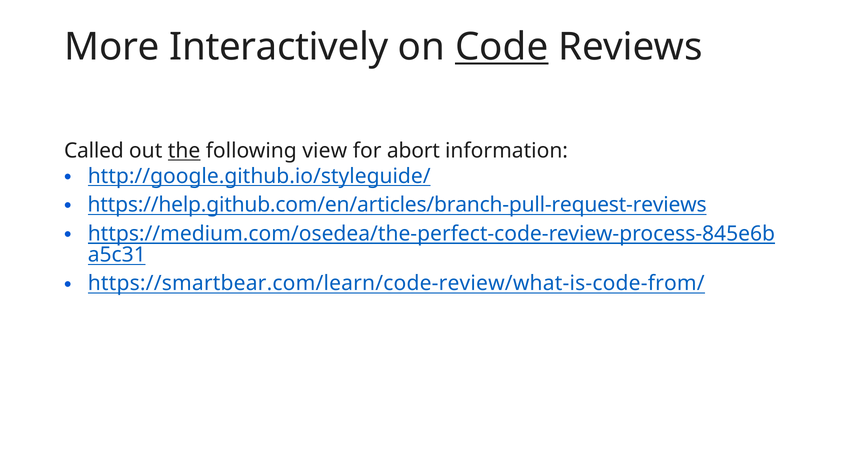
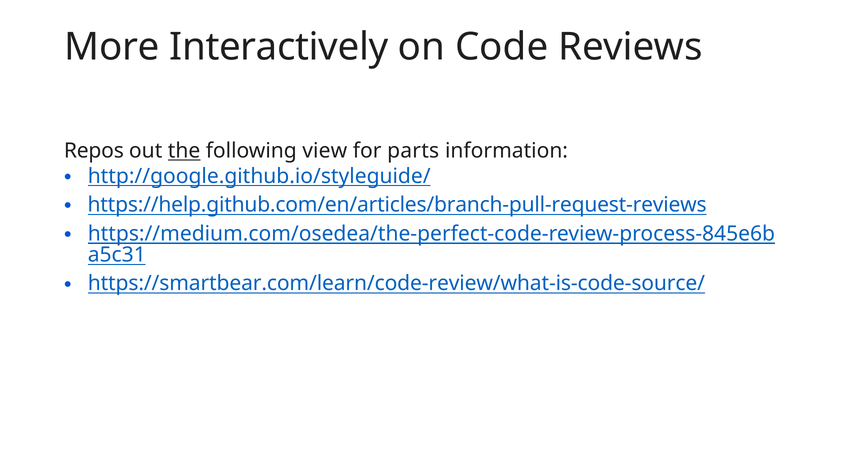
Code underline: present -> none
Called: Called -> Repos
abort: abort -> parts
https://smartbear.com/learn/code-review/what-is-code-from/: https://smartbear.com/learn/code-review/what-is-code-from/ -> https://smartbear.com/learn/code-review/what-is-code-source/
